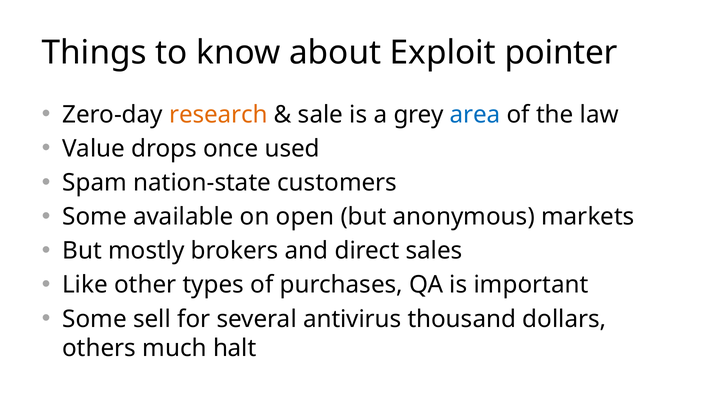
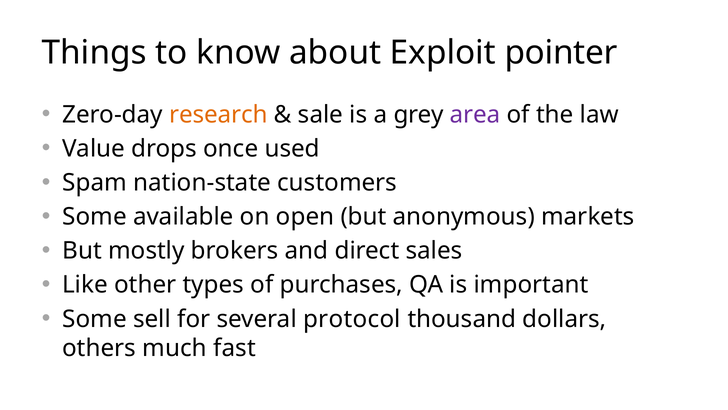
area colour: blue -> purple
antivirus: antivirus -> protocol
halt: halt -> fast
